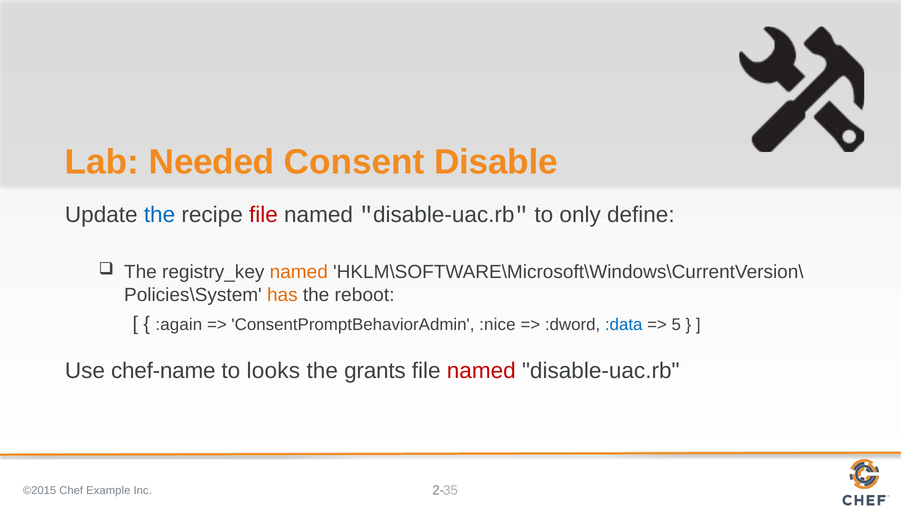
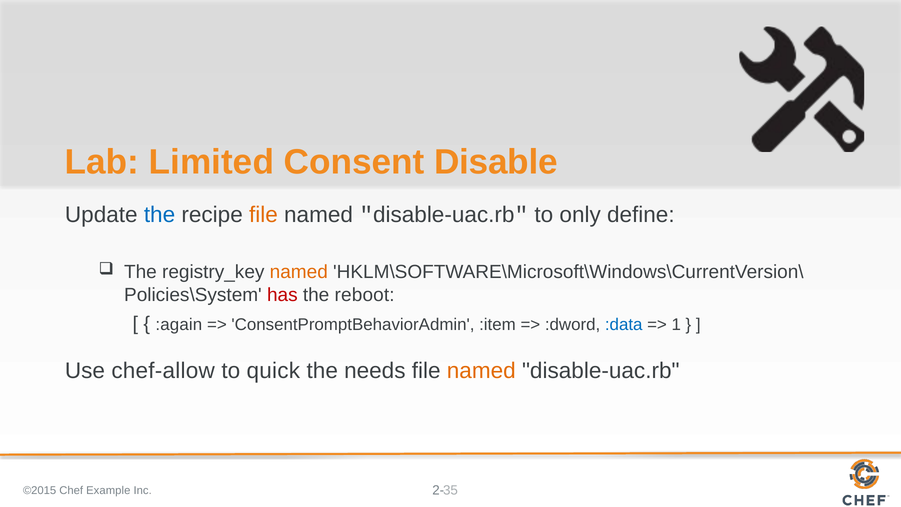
Needed: Needed -> Limited
file at (263, 214) colour: red -> orange
has colour: orange -> red
:nice: :nice -> :item
5: 5 -> 1
chef-name: chef-name -> chef-allow
looks: looks -> quick
grants: grants -> needs
named at (481, 371) colour: red -> orange
